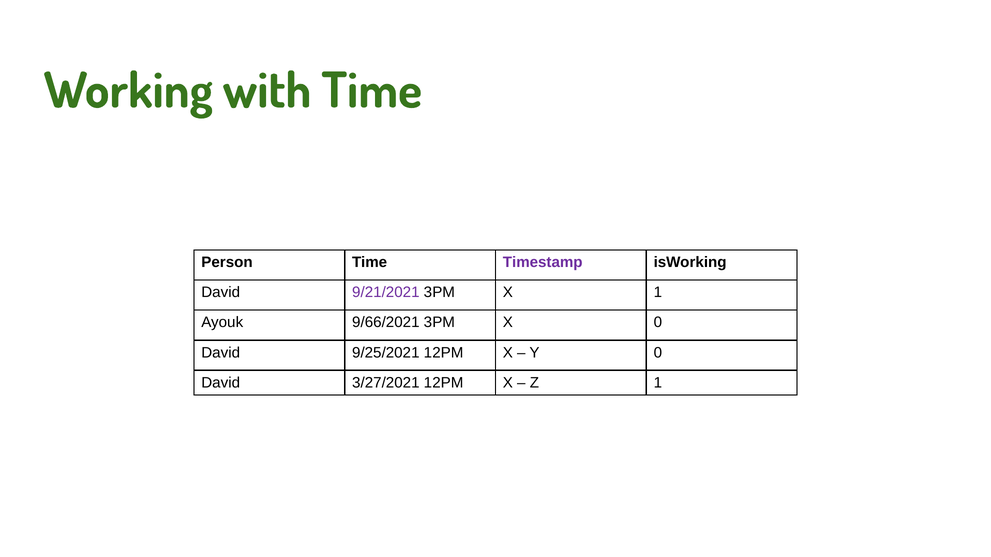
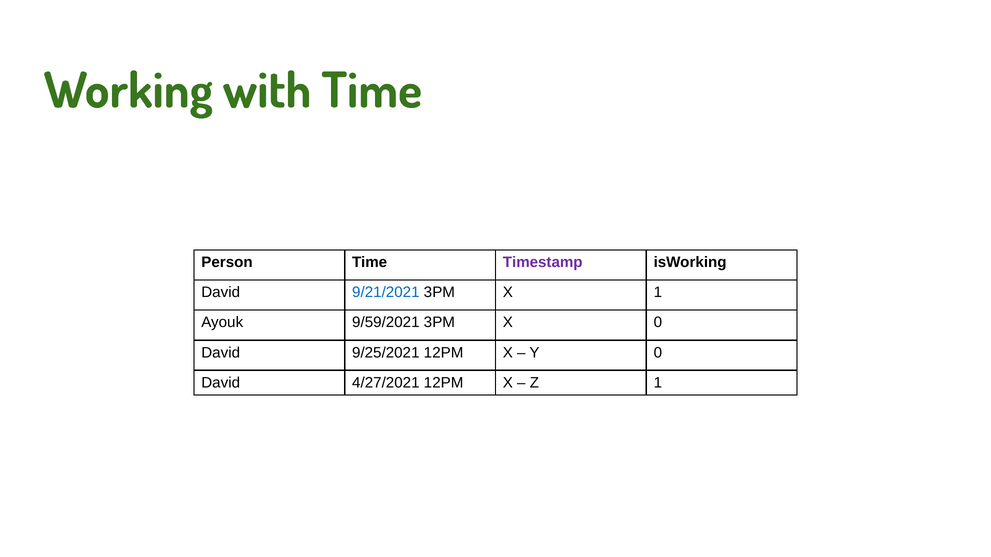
9/21/2021 colour: purple -> blue
9/66/2021: 9/66/2021 -> 9/59/2021
3/27/2021: 3/27/2021 -> 4/27/2021
